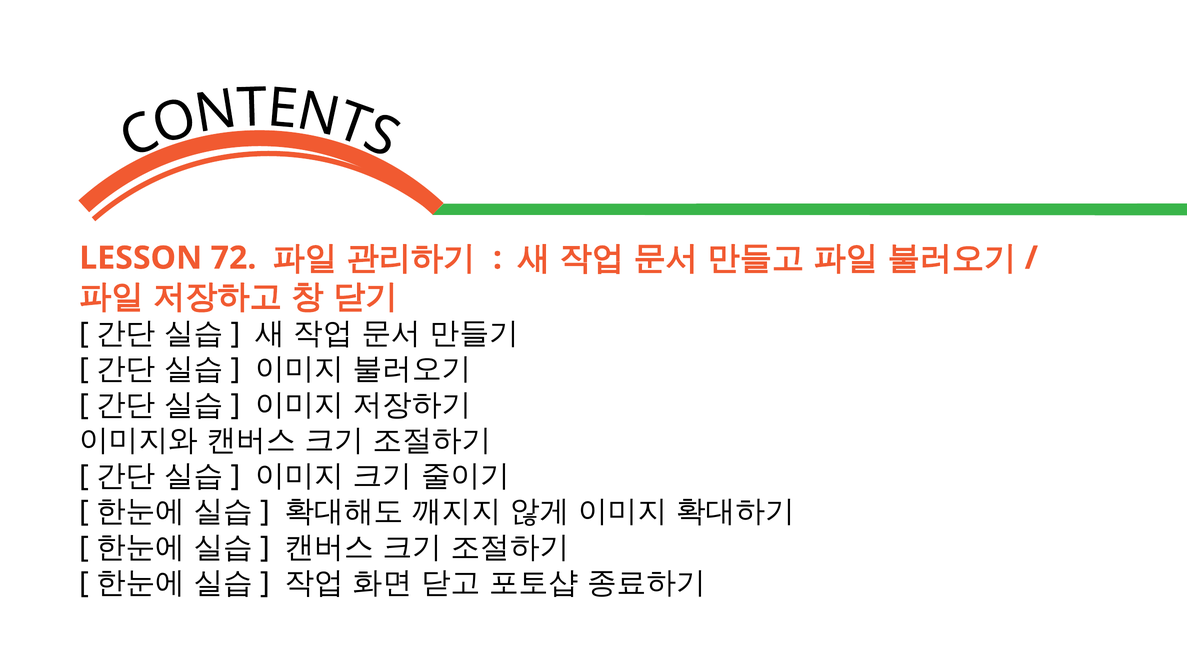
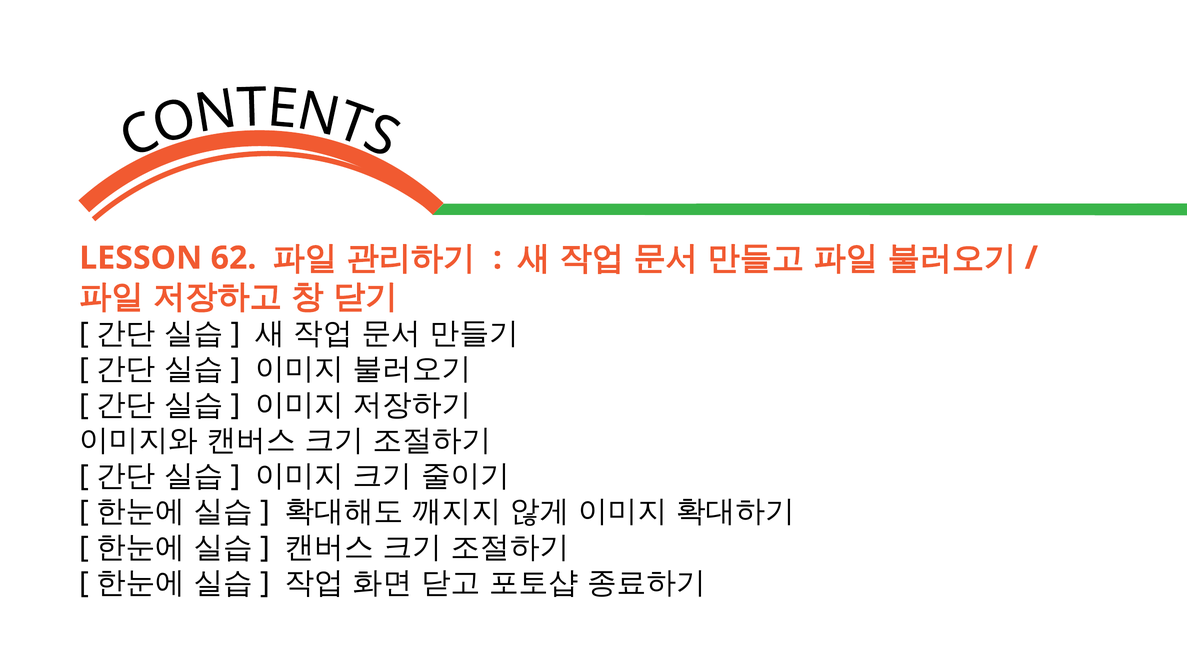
72: 72 -> 62
